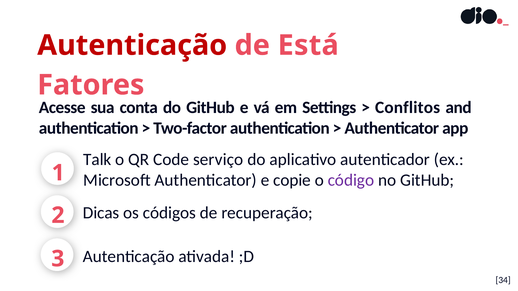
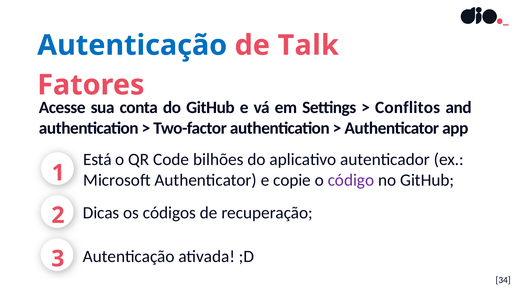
Autenticação at (132, 45) colour: red -> blue
Está: Está -> Talk
Talk: Talk -> Está
serviço: serviço -> bilhões
